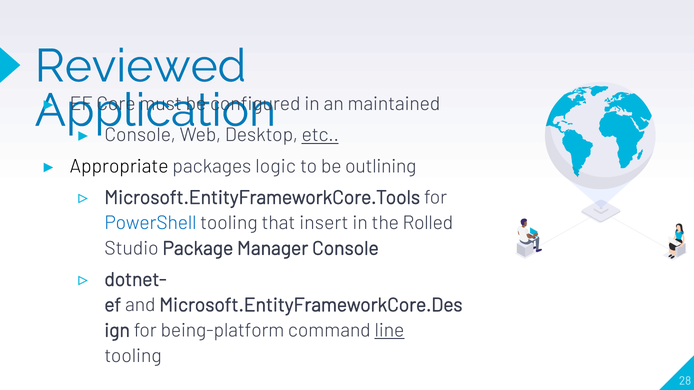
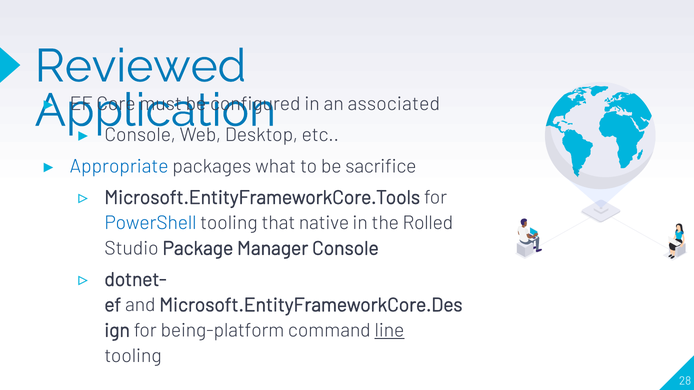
maintained: maintained -> associated
etc underline: present -> none
Appropriate colour: black -> blue
logic: logic -> what
outlining: outlining -> sacrifice
insert: insert -> native
